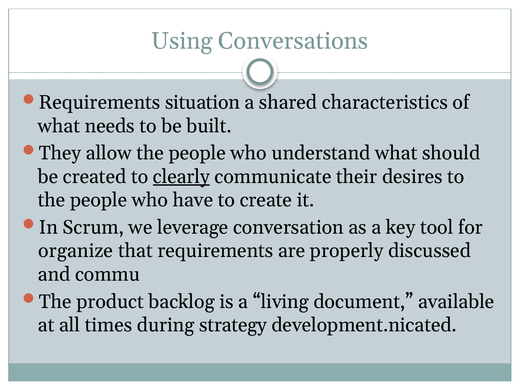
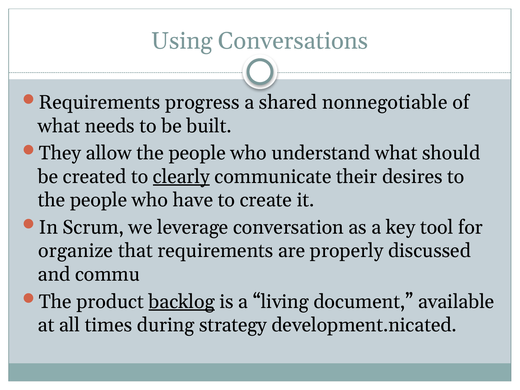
situation: situation -> progress
characteristics: characteristics -> nonnegotiable
backlog underline: none -> present
